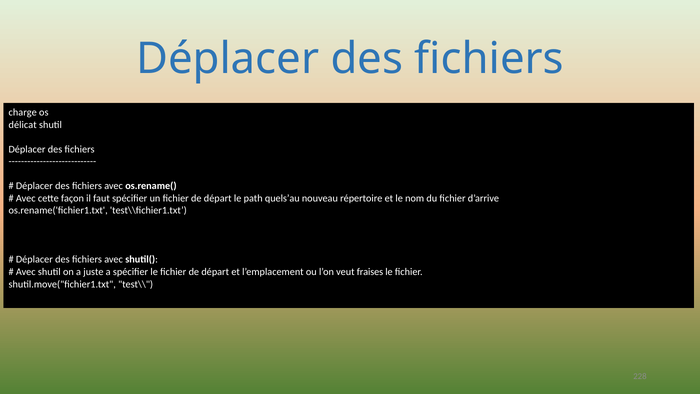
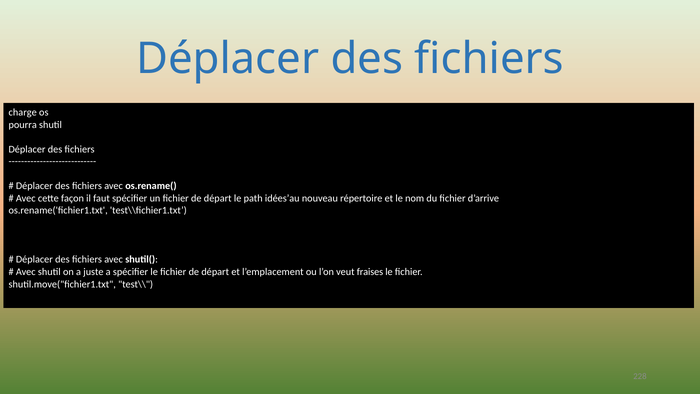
délicat: délicat -> pourra
quels’au: quels’au -> idées’au
